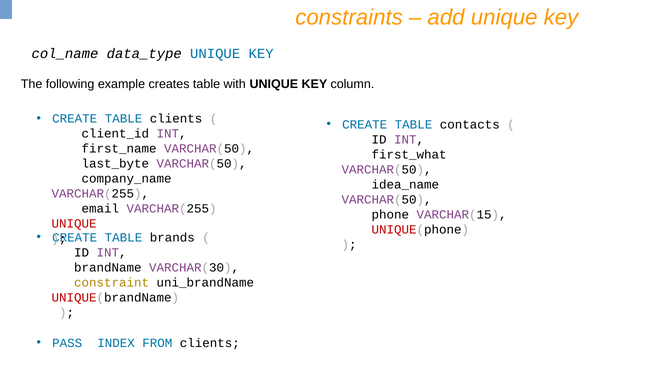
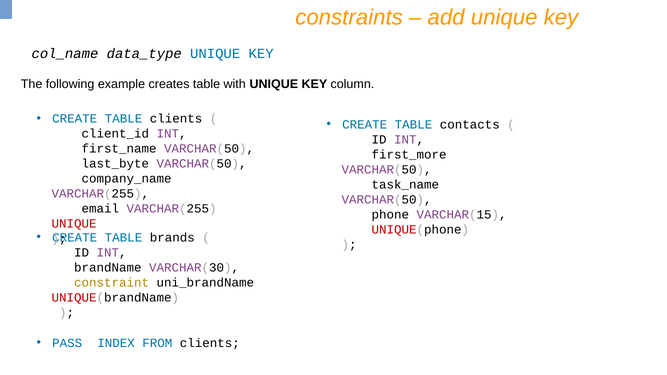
first_what: first_what -> first_more
idea_name: idea_name -> task_name
